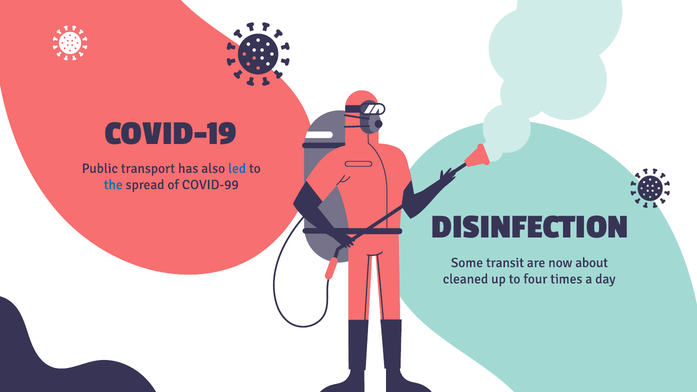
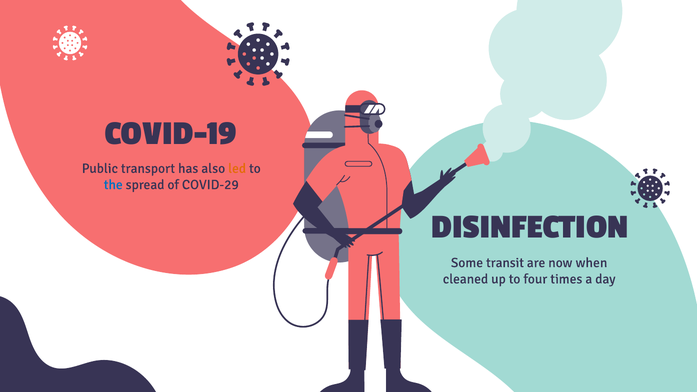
led colour: blue -> orange
COVID-99: COVID-99 -> COVID-29
about: about -> when
